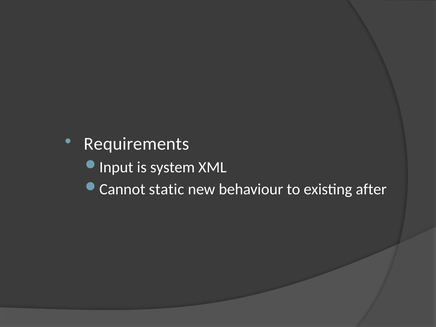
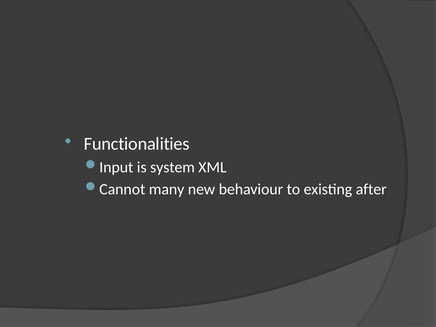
Requirements: Requirements -> Functionalities
static: static -> many
